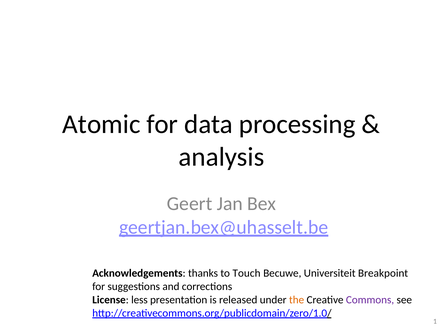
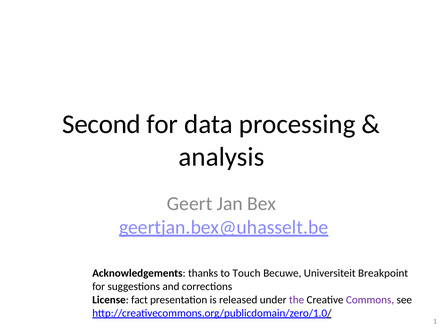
Atomic: Atomic -> Second
less: less -> fact
the colour: orange -> purple
